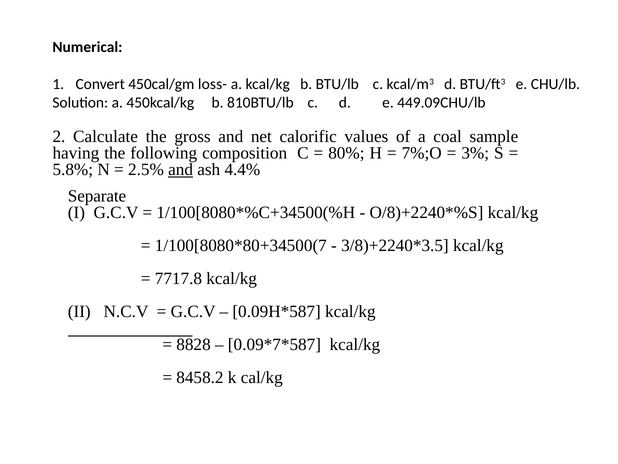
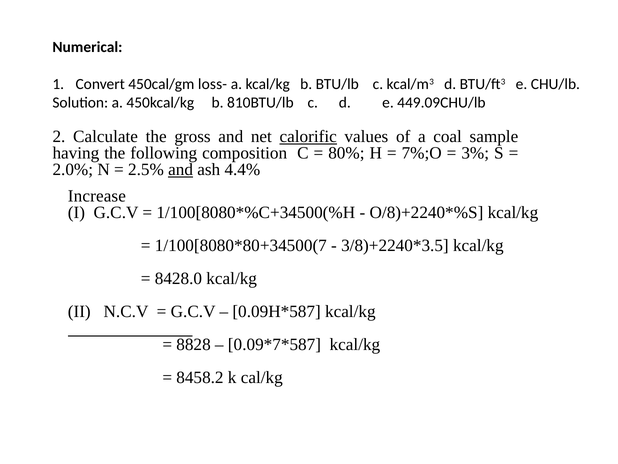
calorific underline: none -> present
5.8%: 5.8% -> 2.0%
Separate: Separate -> Increase
7717.8: 7717.8 -> 8428.0
